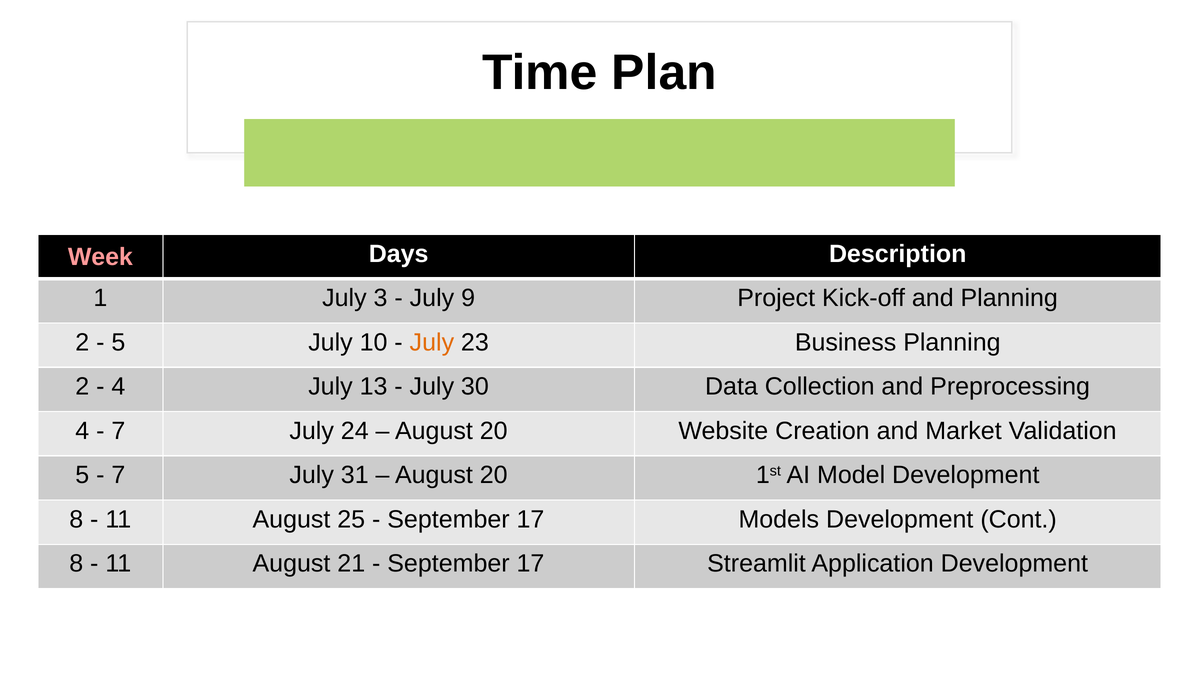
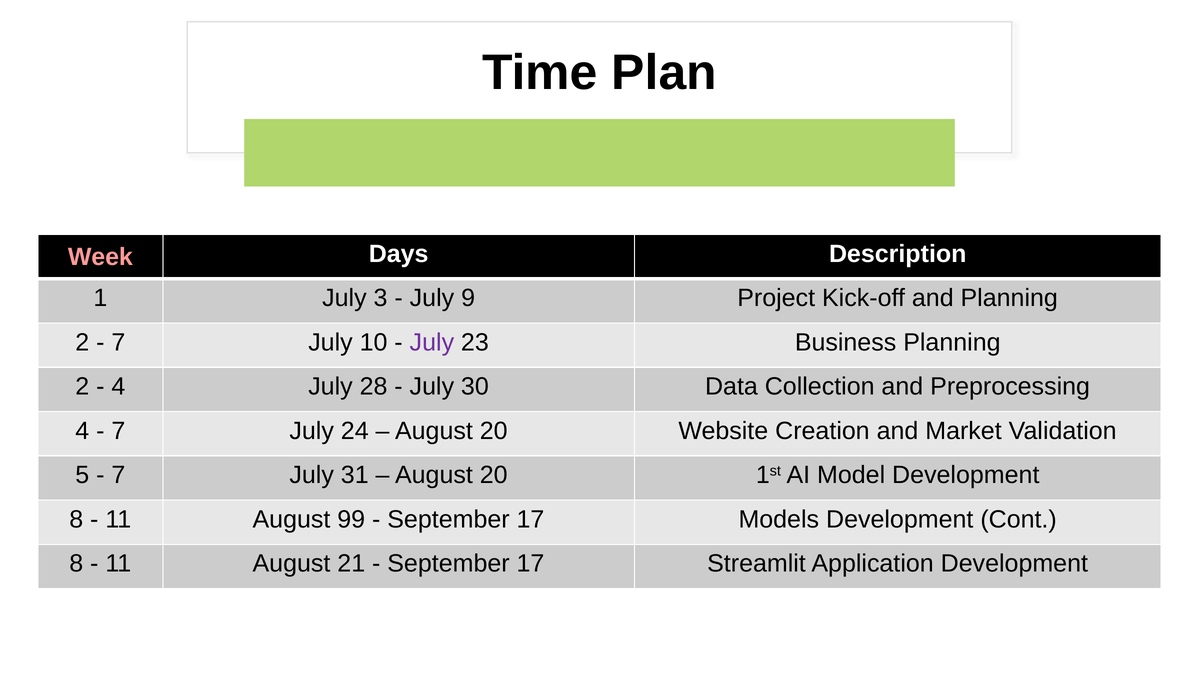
5 at (118, 343): 5 -> 7
July at (432, 343) colour: orange -> purple
13: 13 -> 28
25: 25 -> 99
